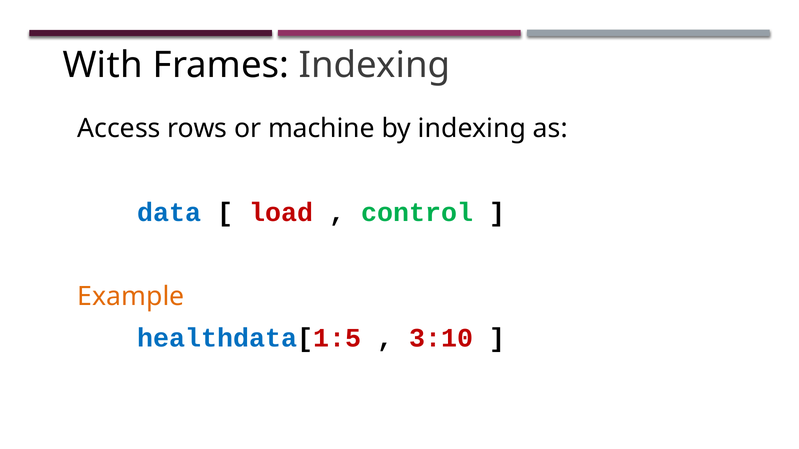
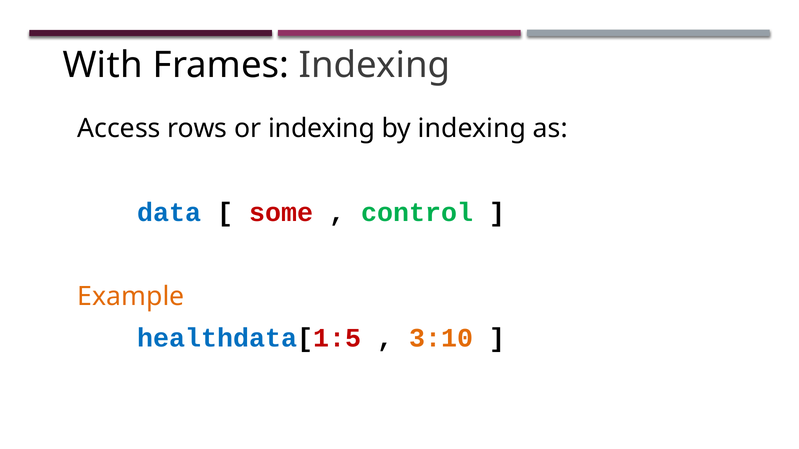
or machine: machine -> indexing
load: load -> some
3:10 colour: red -> orange
